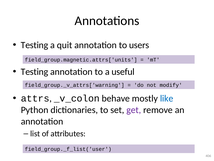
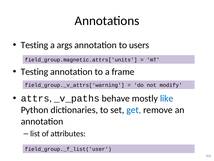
quit: quit -> args
useful: useful -> frame
_v_colon: _v_colon -> _v_paths
get colour: purple -> blue
